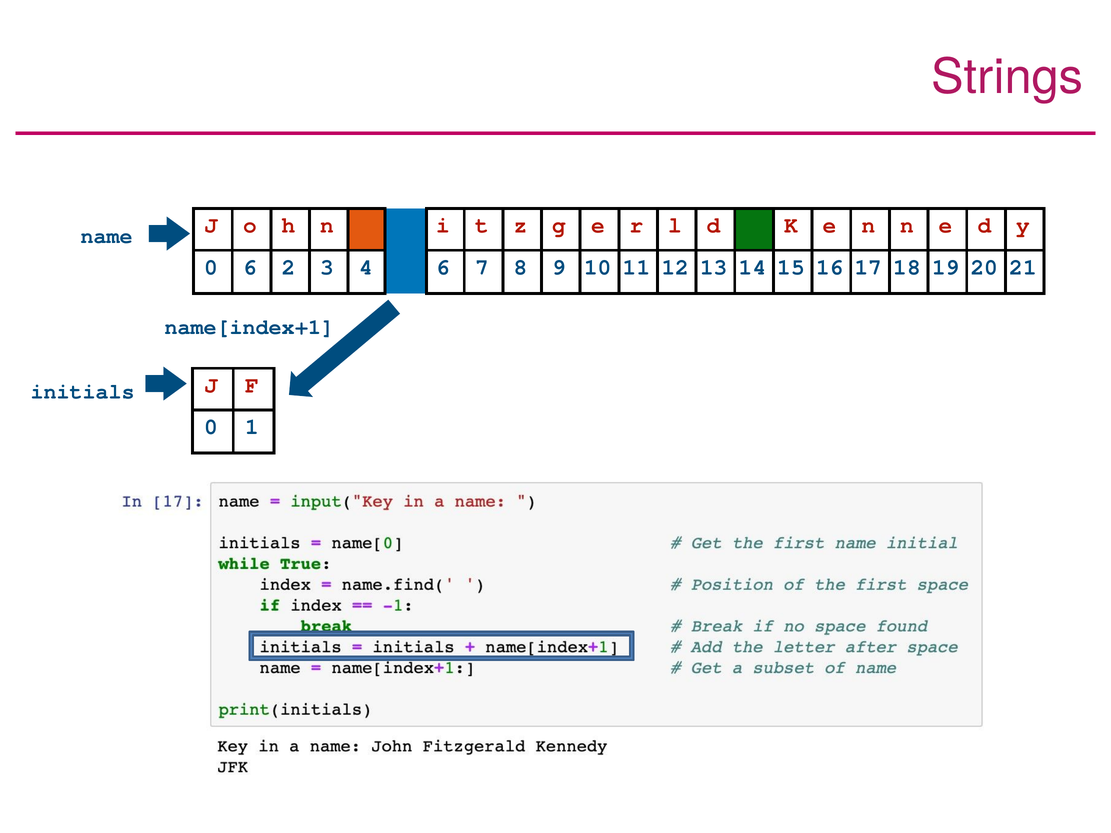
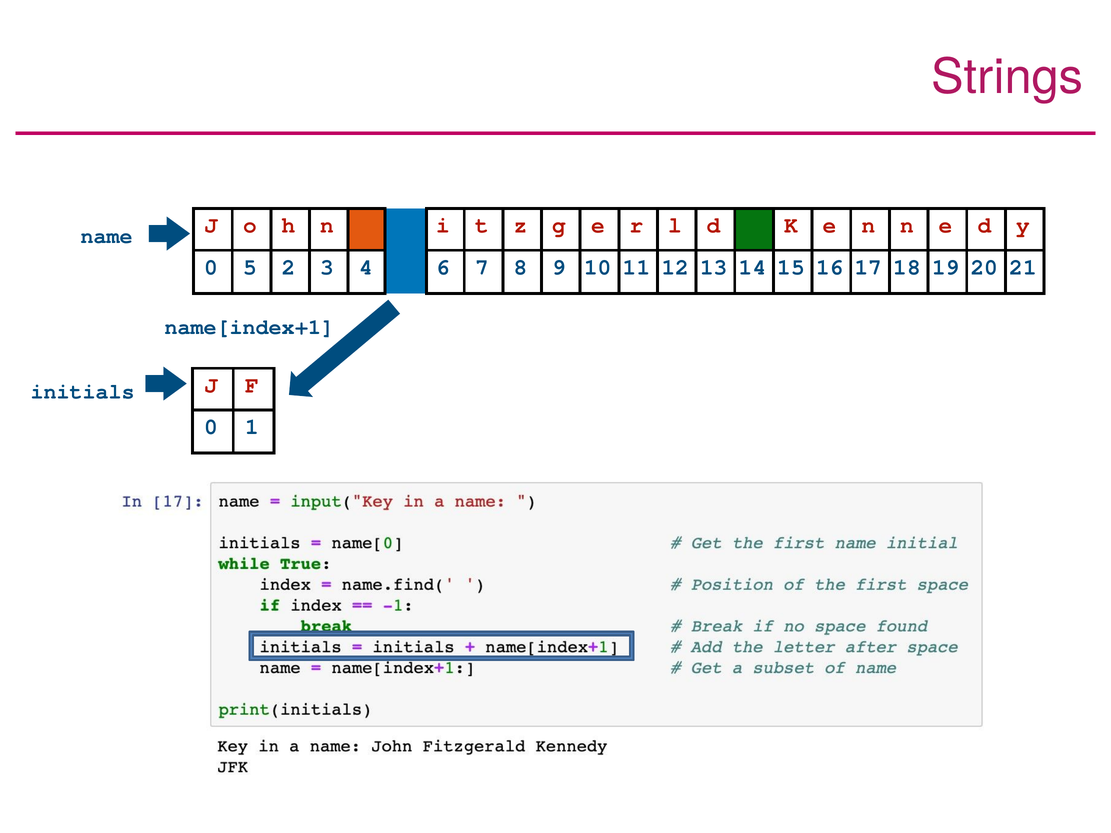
0 6: 6 -> 5
